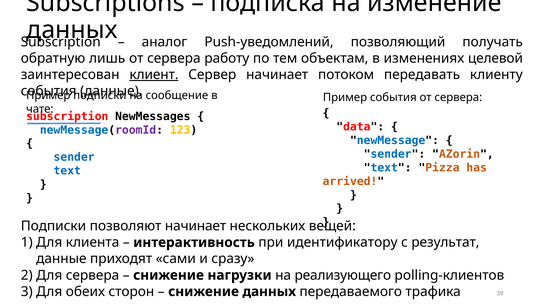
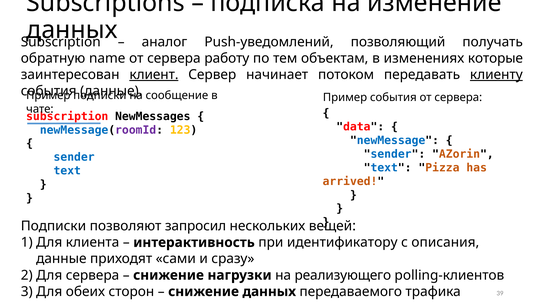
лишь: лишь -> name
целевой: целевой -> которые
клиенту underline: none -> present
позволяют начинает: начинает -> запросил
результат: результат -> описания
